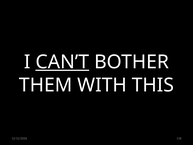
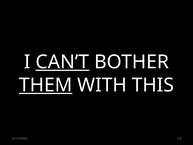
THEM underline: none -> present
